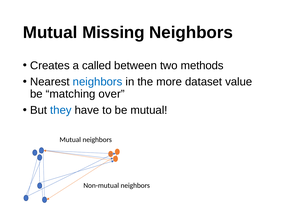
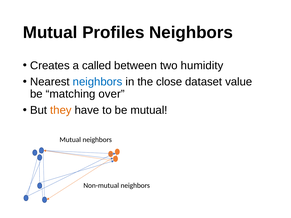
Missing: Missing -> Profiles
methods: methods -> humidity
more: more -> close
they colour: blue -> orange
